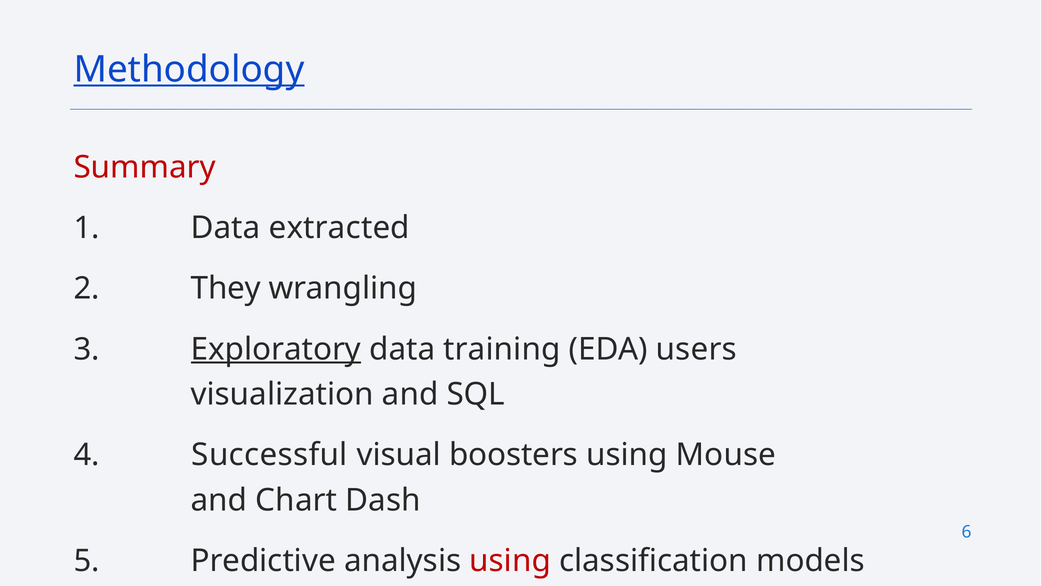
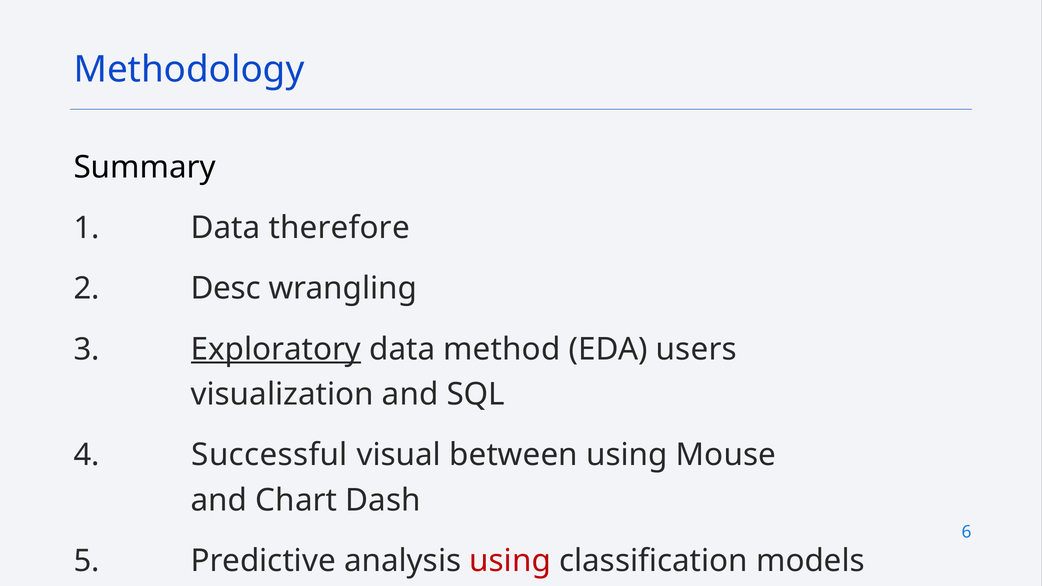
Methodology underline: present -> none
Summary colour: red -> black
extracted: extracted -> therefore
They: They -> Desc
training: training -> method
boosters: boosters -> between
